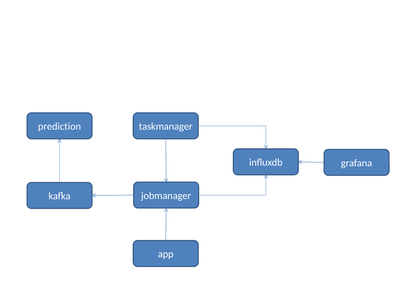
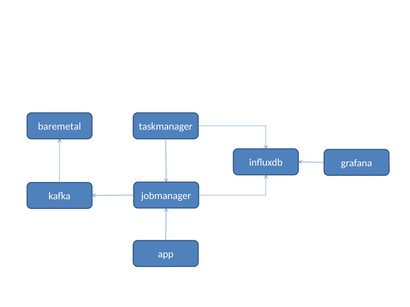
prediction: prediction -> baremetal
